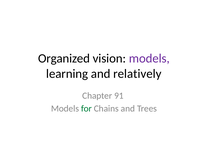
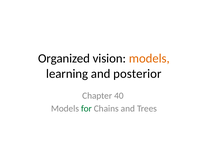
models at (149, 58) colour: purple -> orange
relatively: relatively -> posterior
91: 91 -> 40
